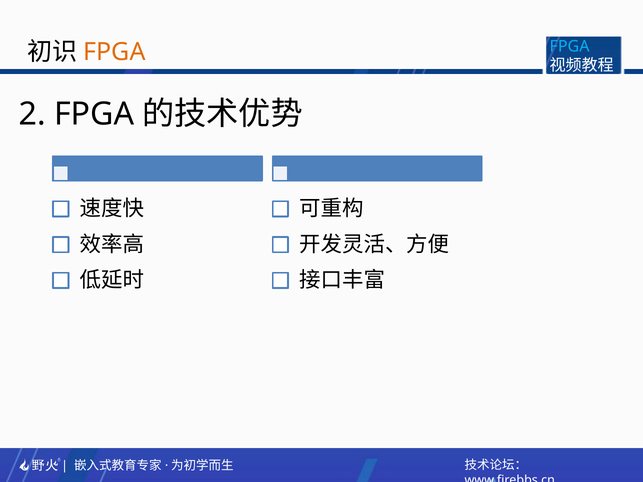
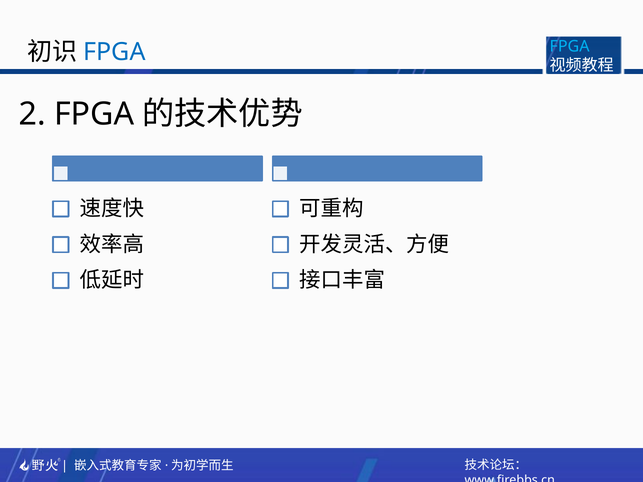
FPGA at (114, 52) colour: orange -> blue
